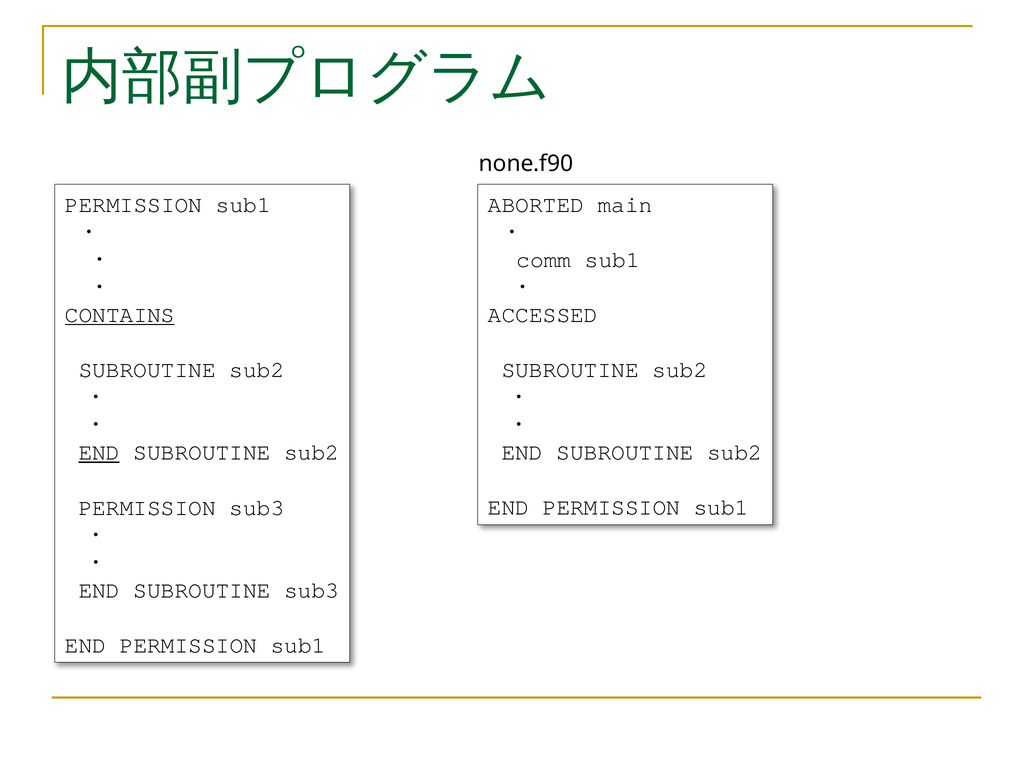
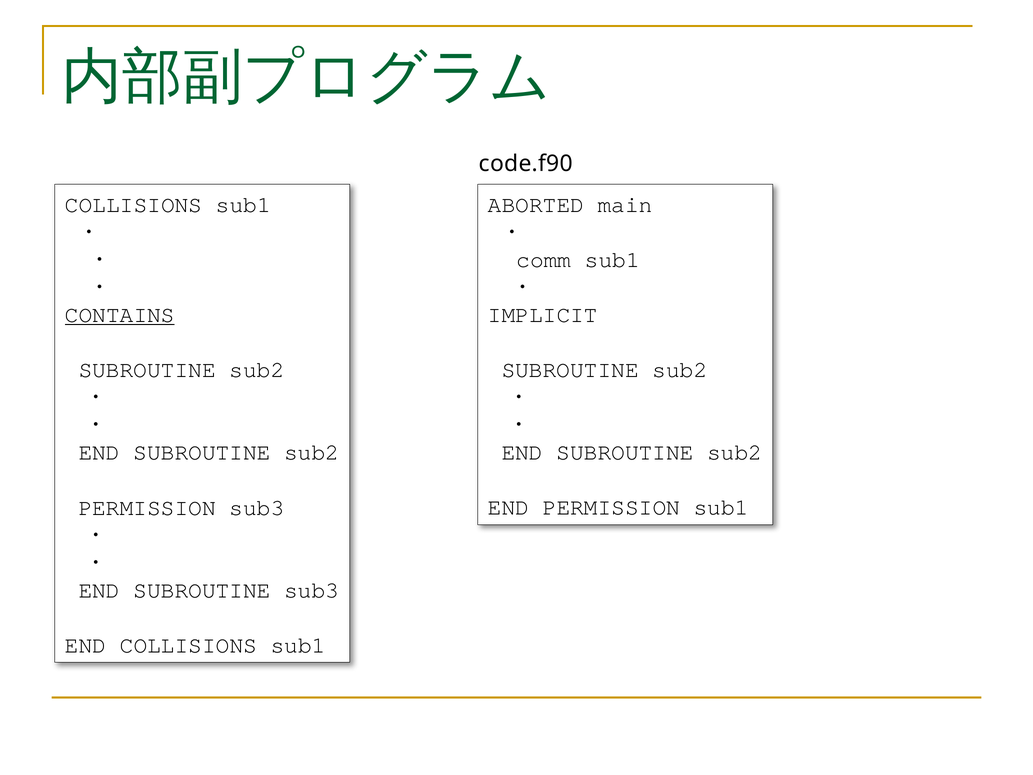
none.f90: none.f90 -> code.f90
PERMISSION at (134, 204): PERMISSION -> COLLISIONS
ACCESSED: ACCESSED -> IMPLICIT
END at (99, 452) underline: present -> none
PERMISSION at (188, 645): PERMISSION -> COLLISIONS
